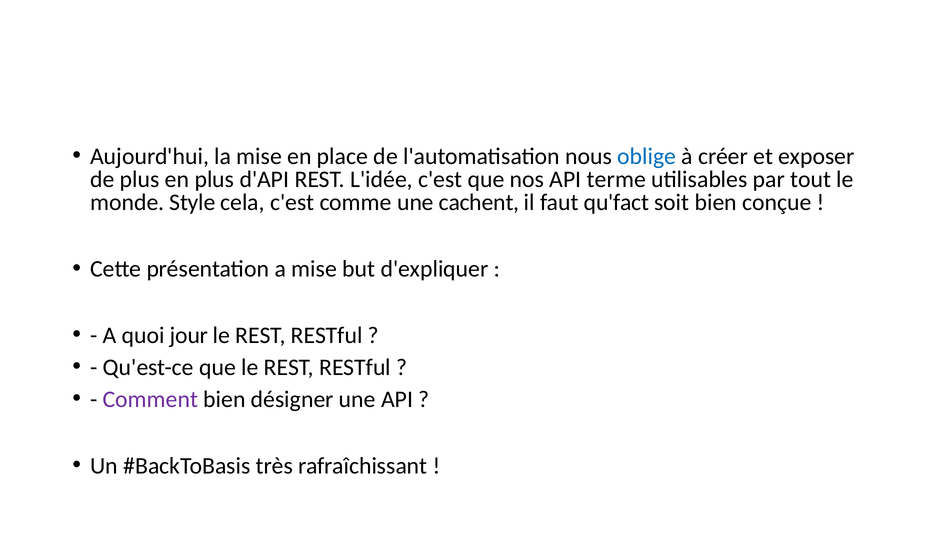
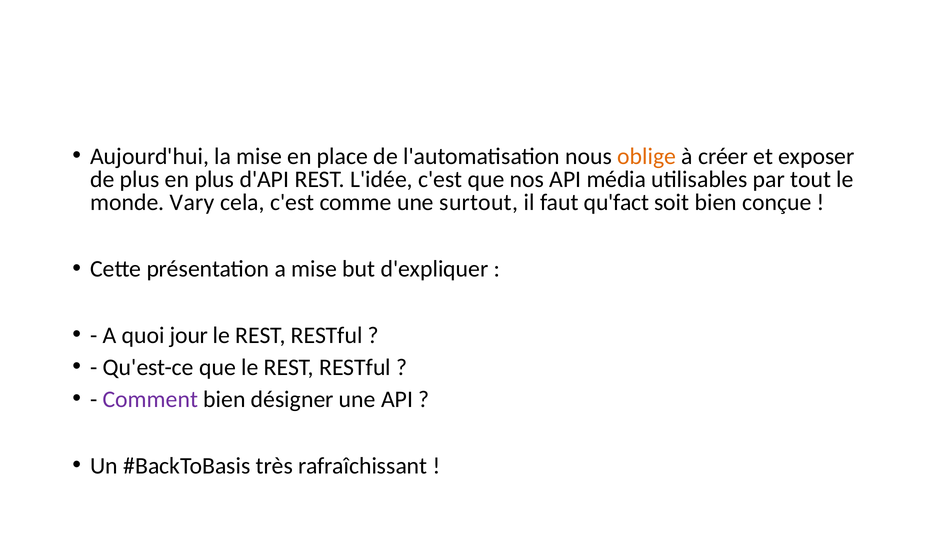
oblige colour: blue -> orange
terme: terme -> média
Style: Style -> Vary
cachent: cachent -> surtout
